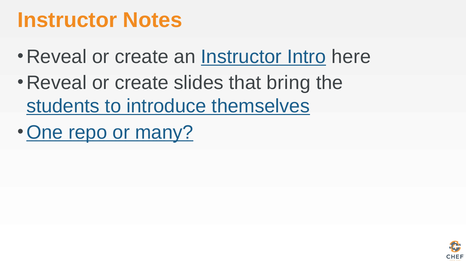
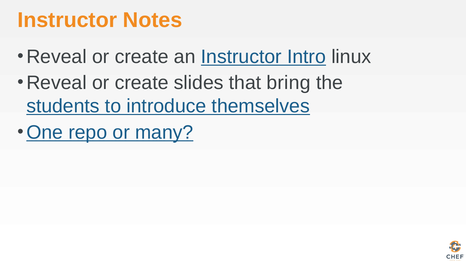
here: here -> linux
